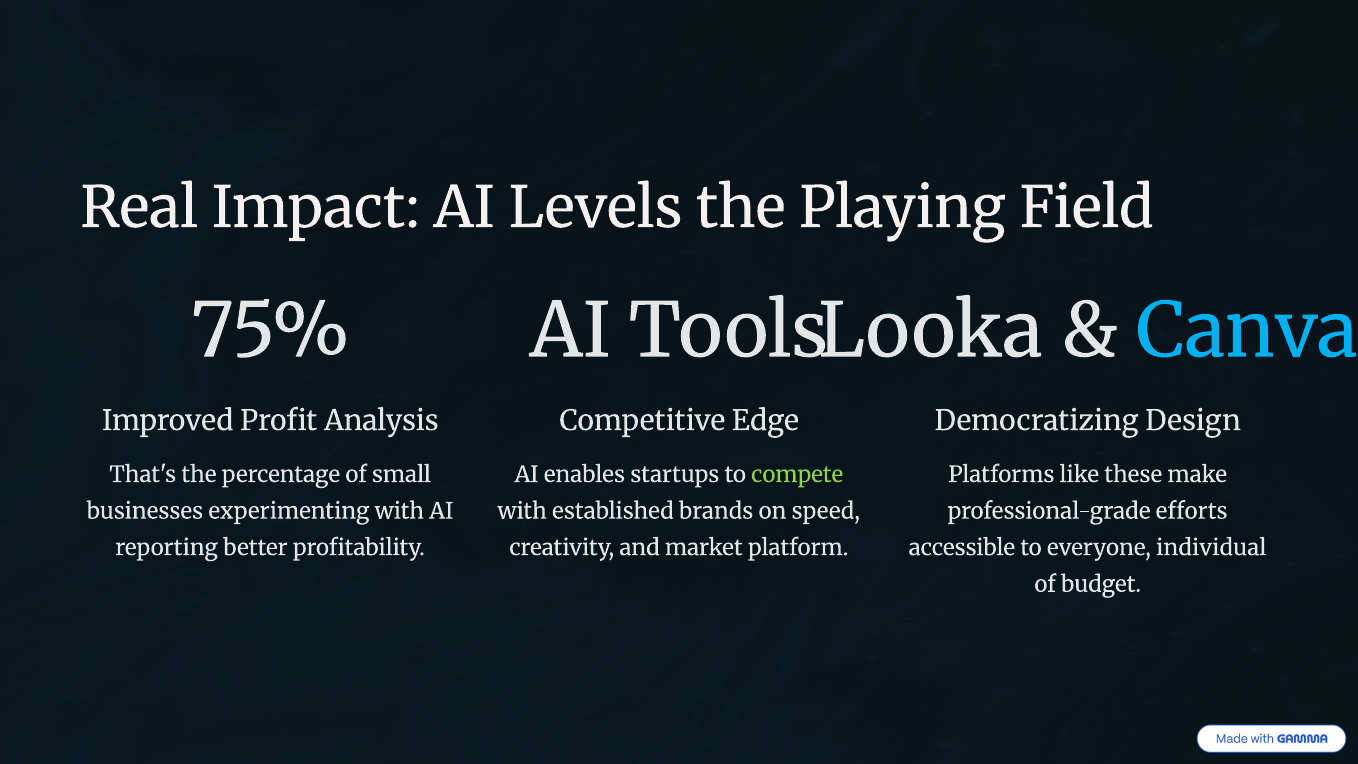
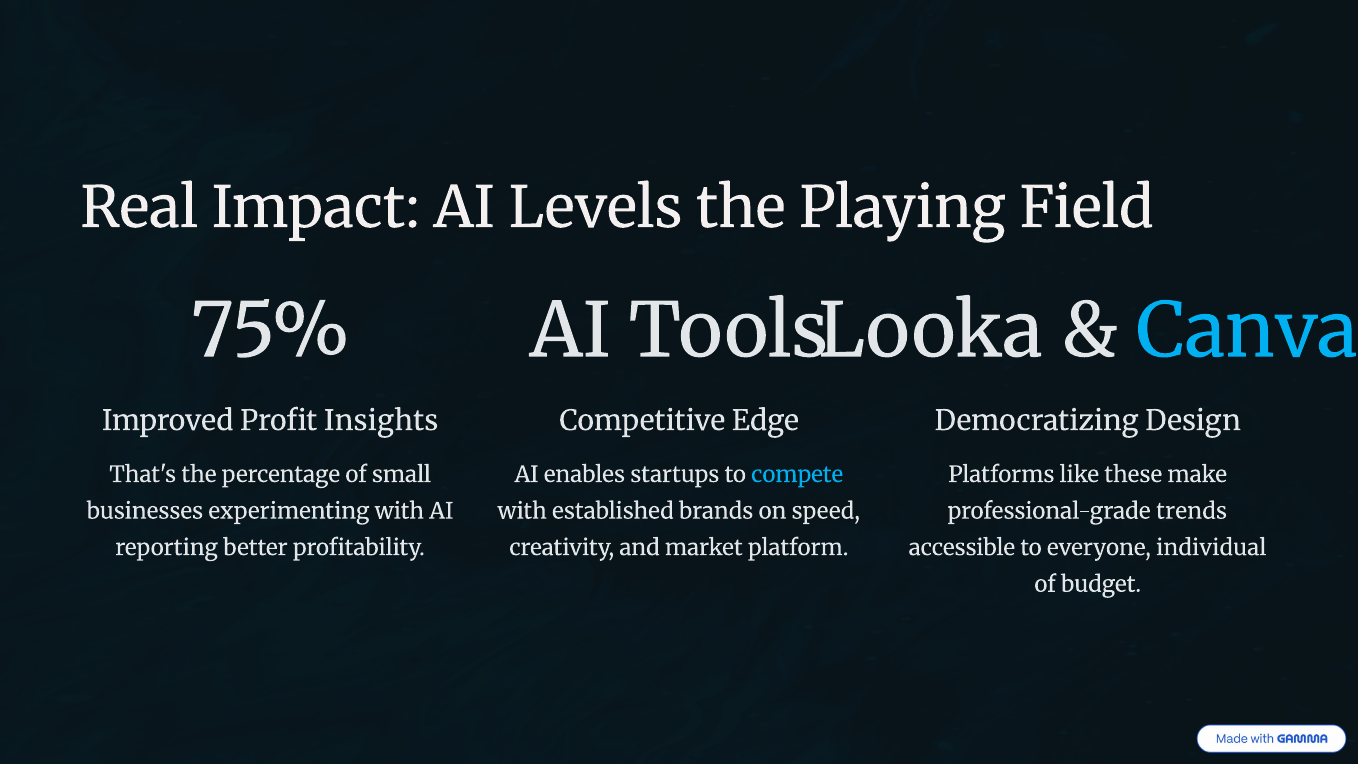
Analysis: Analysis -> Insights
compete colour: light green -> light blue
efforts: efforts -> trends
